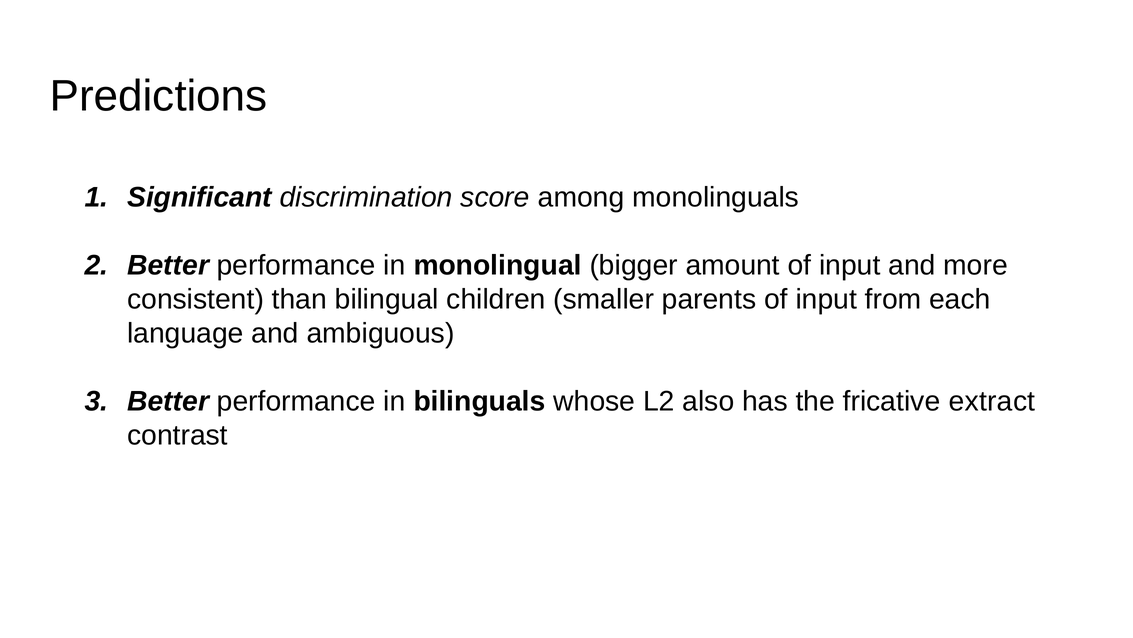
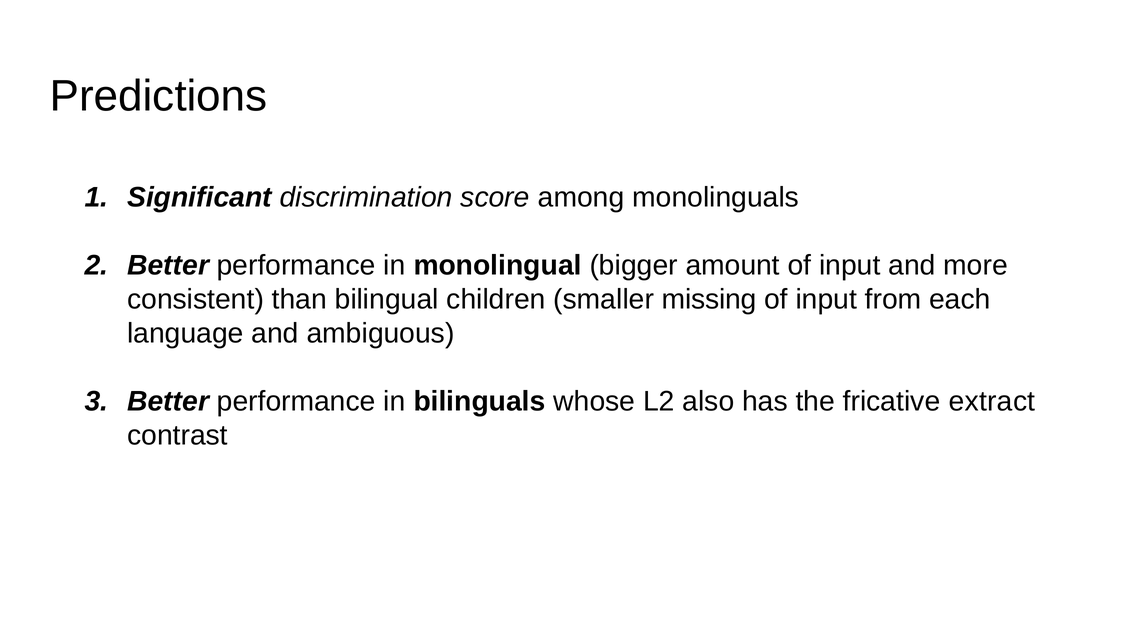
parents: parents -> missing
